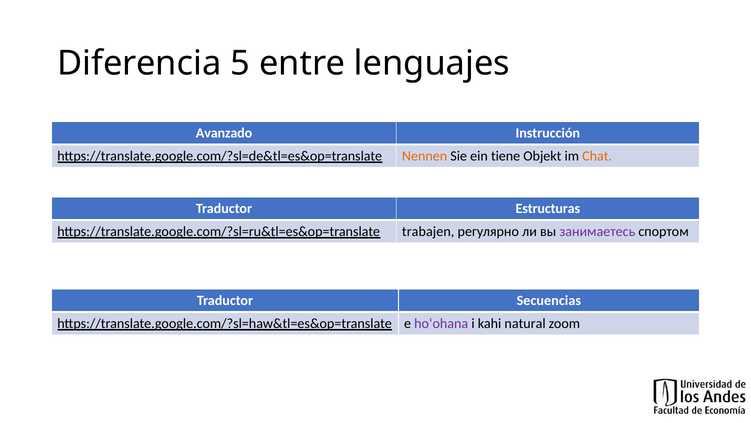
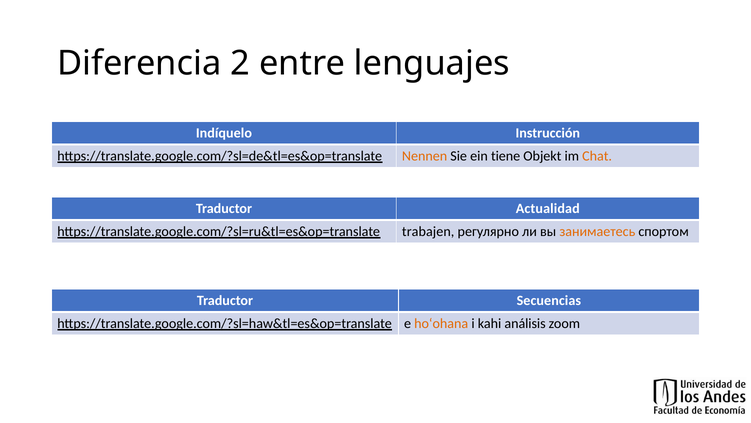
5: 5 -> 2
Avanzado: Avanzado -> Indíquelo
Estructuras: Estructuras -> Actualidad
занимаетесь colour: purple -> orange
hoʻohana colour: purple -> orange
natural: natural -> análisis
